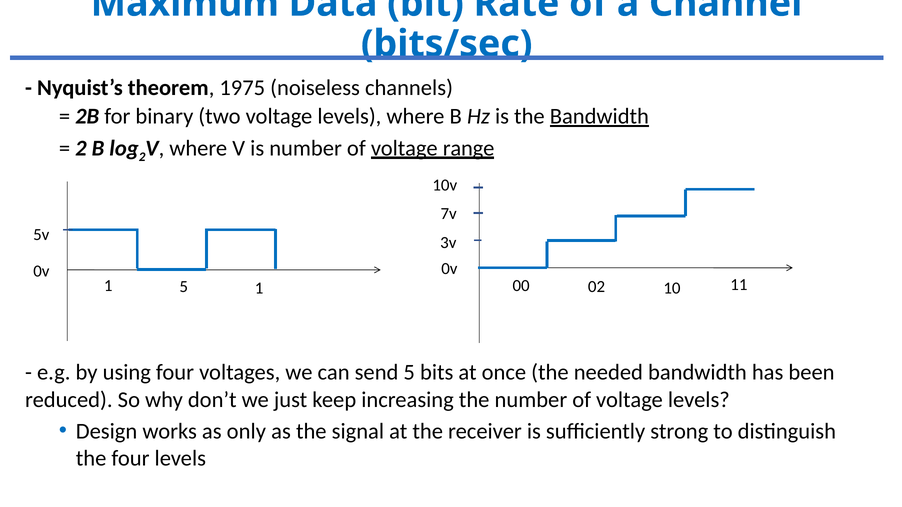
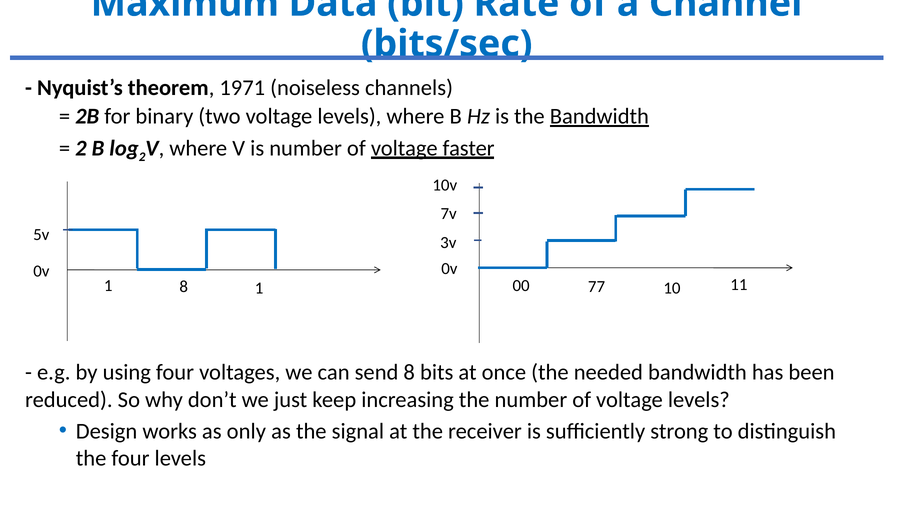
1975: 1975 -> 1971
range: range -> faster
1 5: 5 -> 8
02: 02 -> 77
send 5: 5 -> 8
